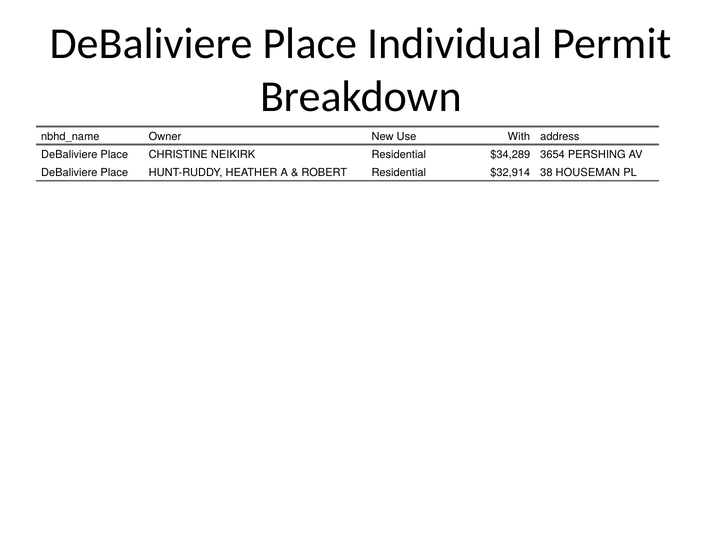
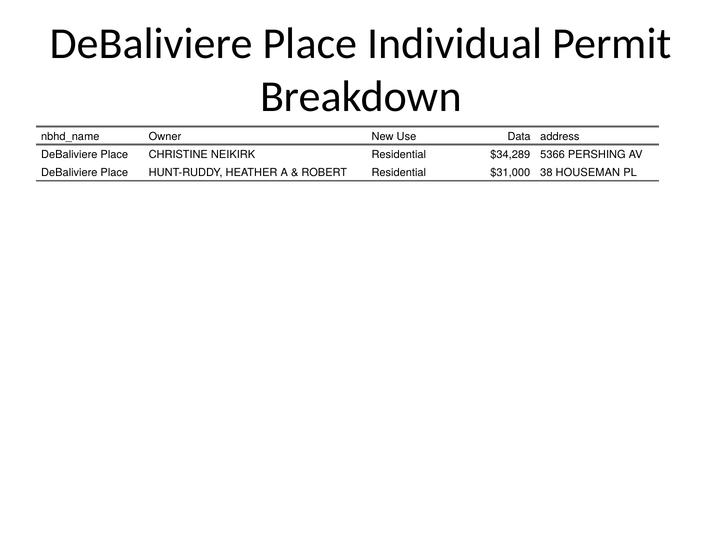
With: With -> Data
3654: 3654 -> 5366
$32,914: $32,914 -> $31,000
